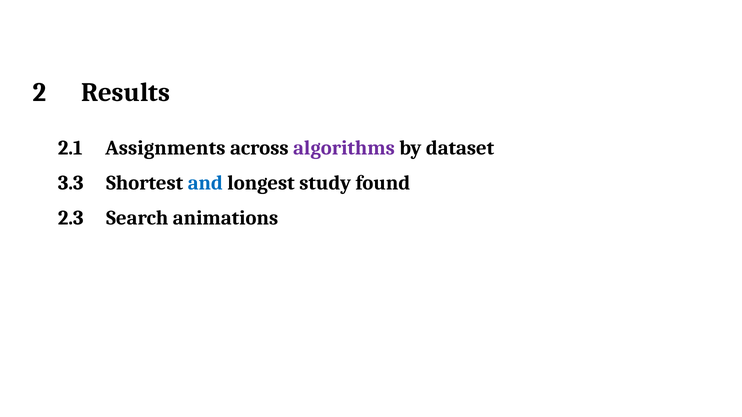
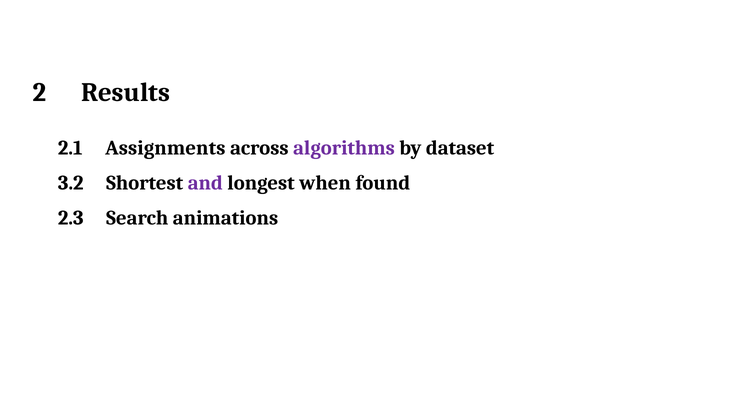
3.3: 3.3 -> 3.2
and colour: blue -> purple
study: study -> when
